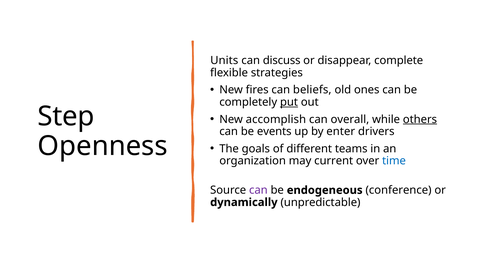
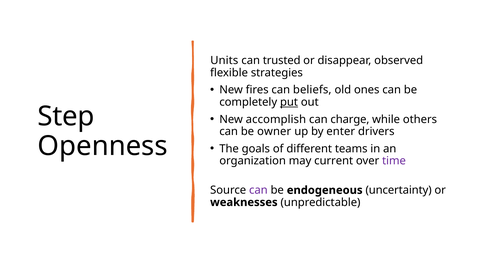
discuss: discuss -> trusted
complete: complete -> observed
overall: overall -> charge
others underline: present -> none
events: events -> owner
time colour: blue -> purple
conference: conference -> uncertainty
dynamically: dynamically -> weaknesses
